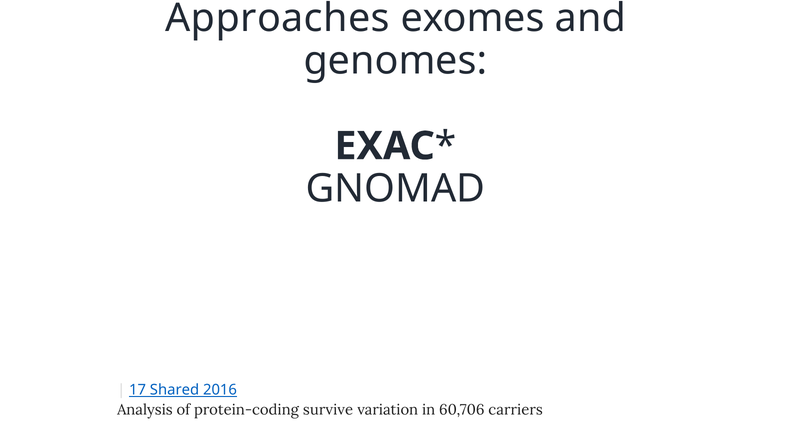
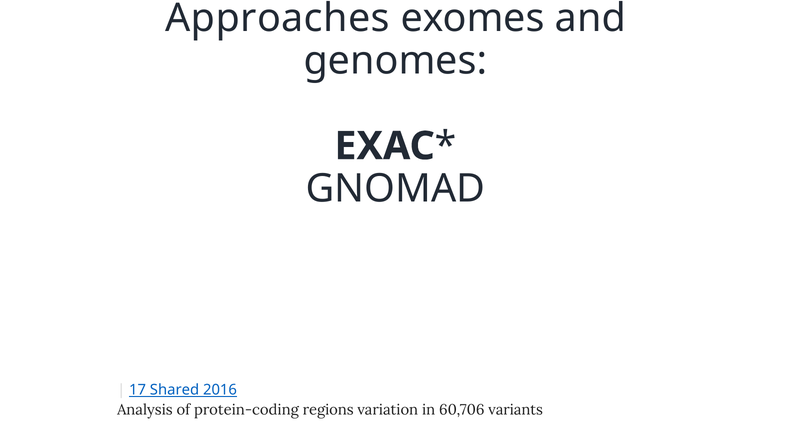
survive: survive -> regions
carriers: carriers -> variants
